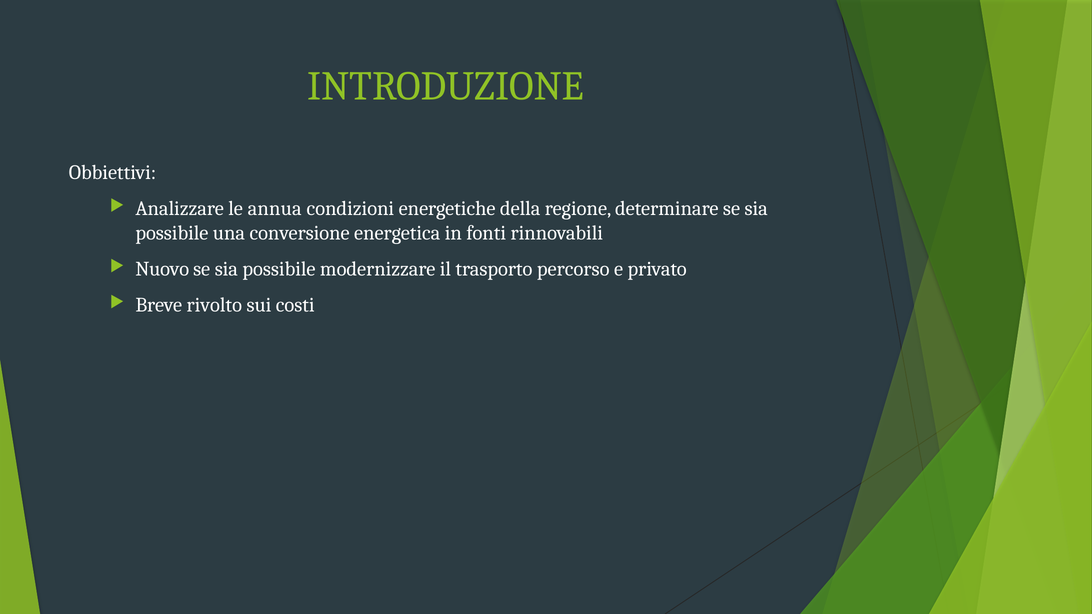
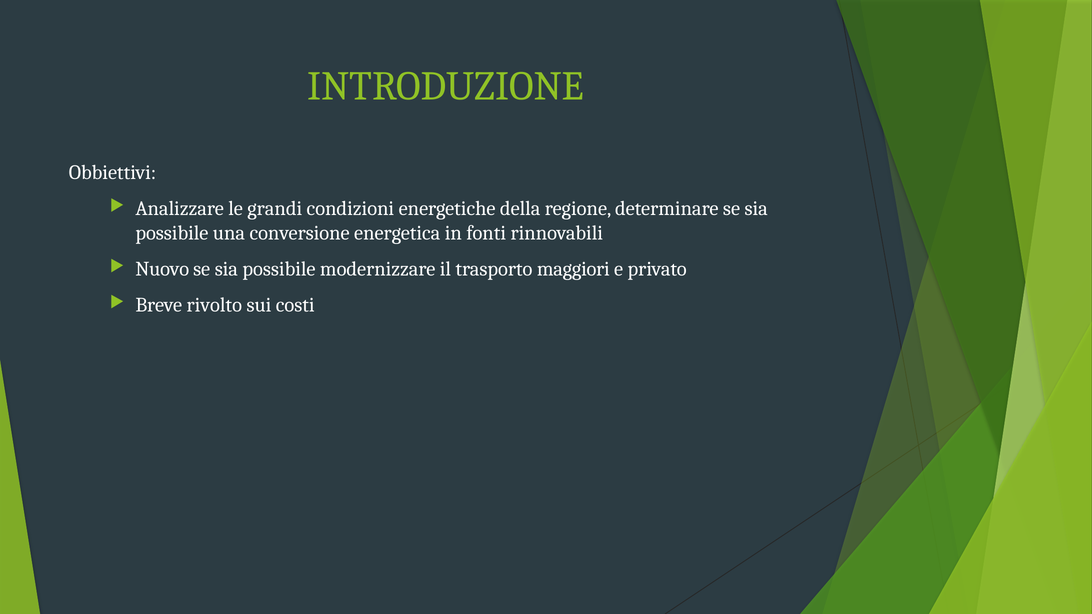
annua: annua -> grandi
percorso: percorso -> maggiori
